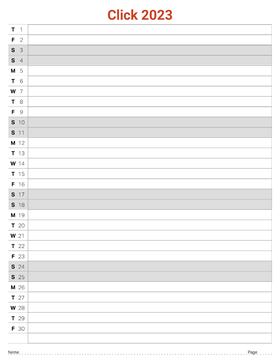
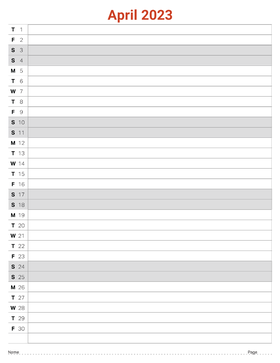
Click: Click -> April
